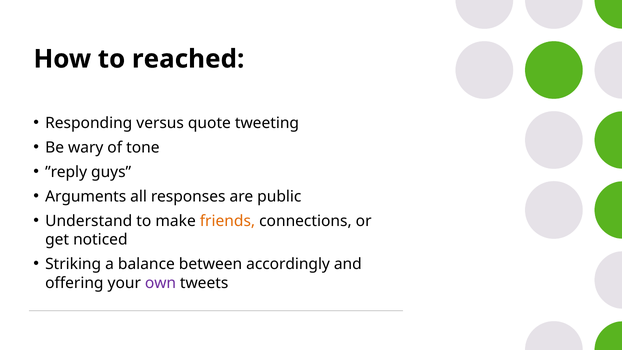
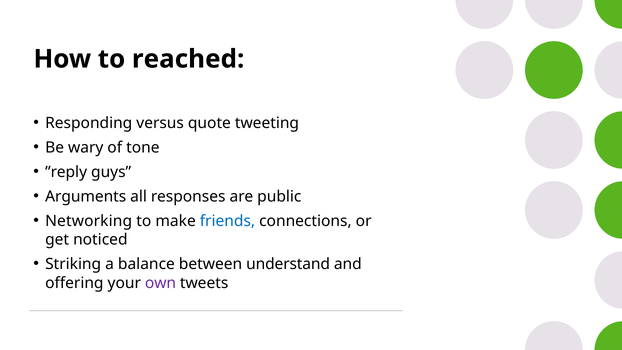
Understand: Understand -> Networking
friends colour: orange -> blue
accordingly: accordingly -> understand
